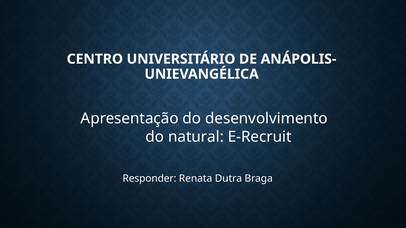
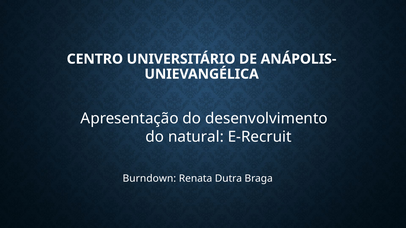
Responder: Responder -> Burndown
